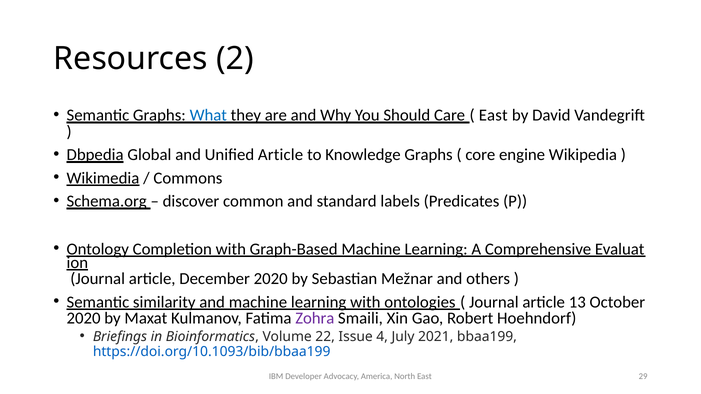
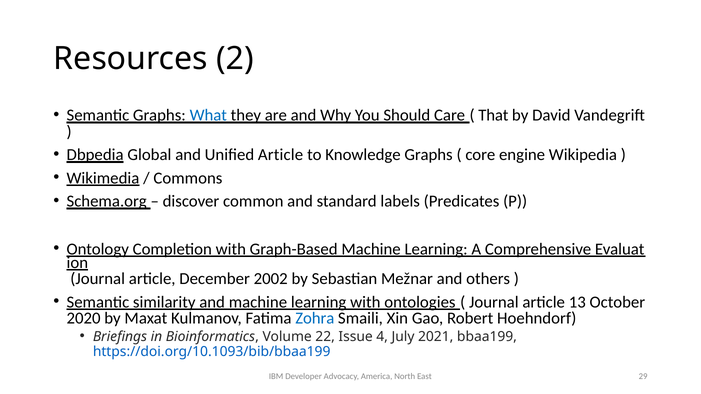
East at (493, 115): East -> That
December 2020: 2020 -> 2002
Zohra colour: purple -> blue
